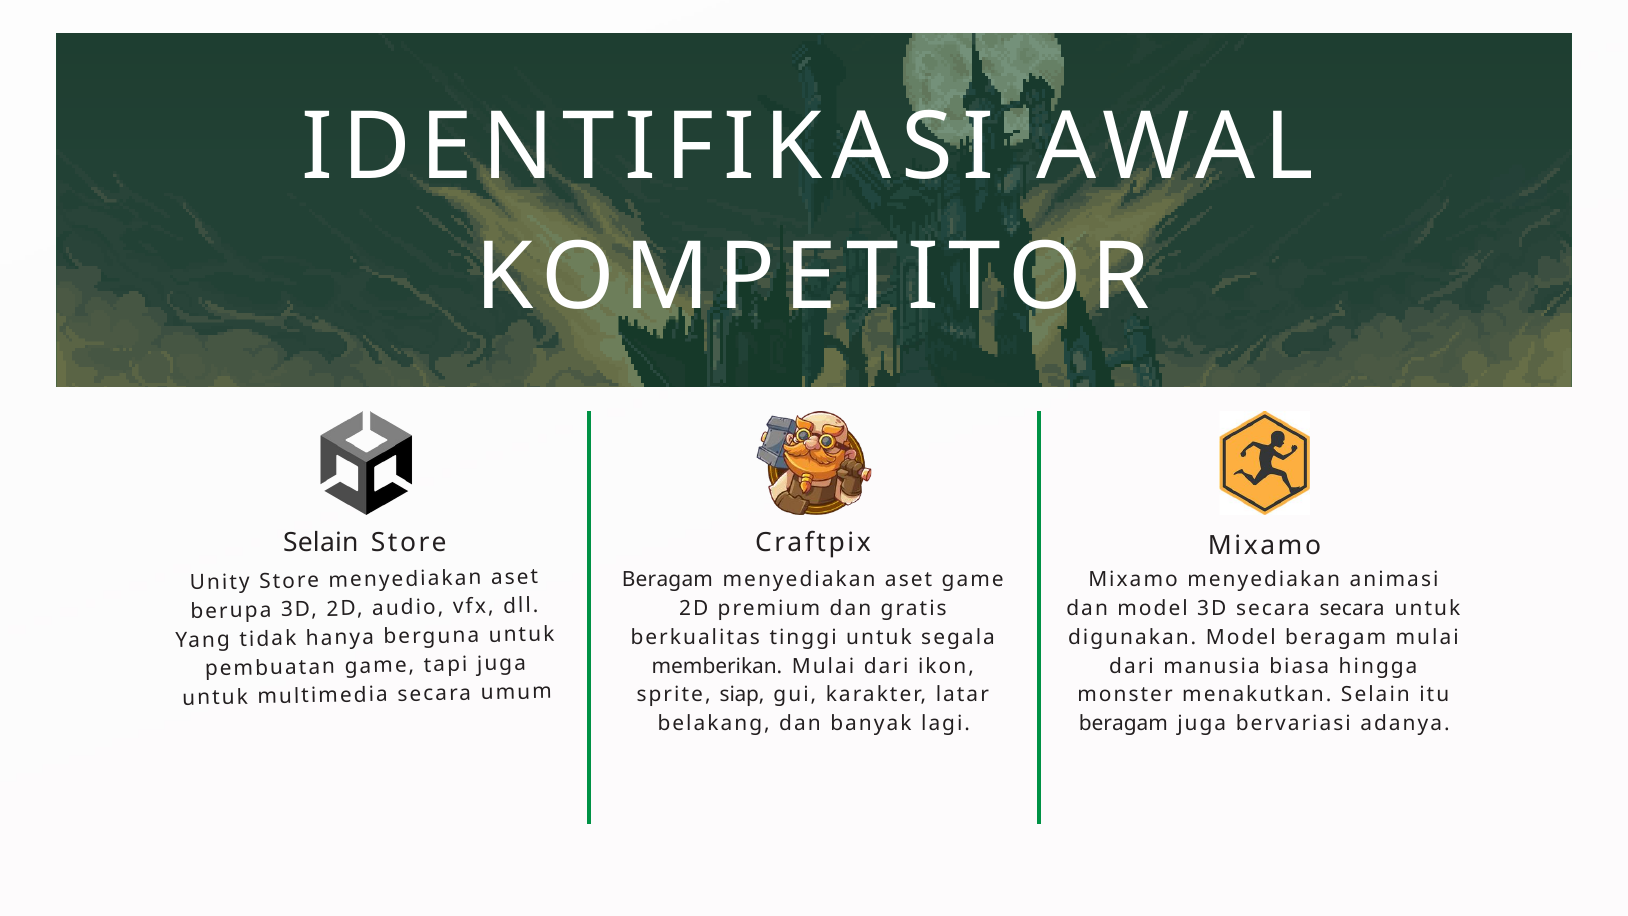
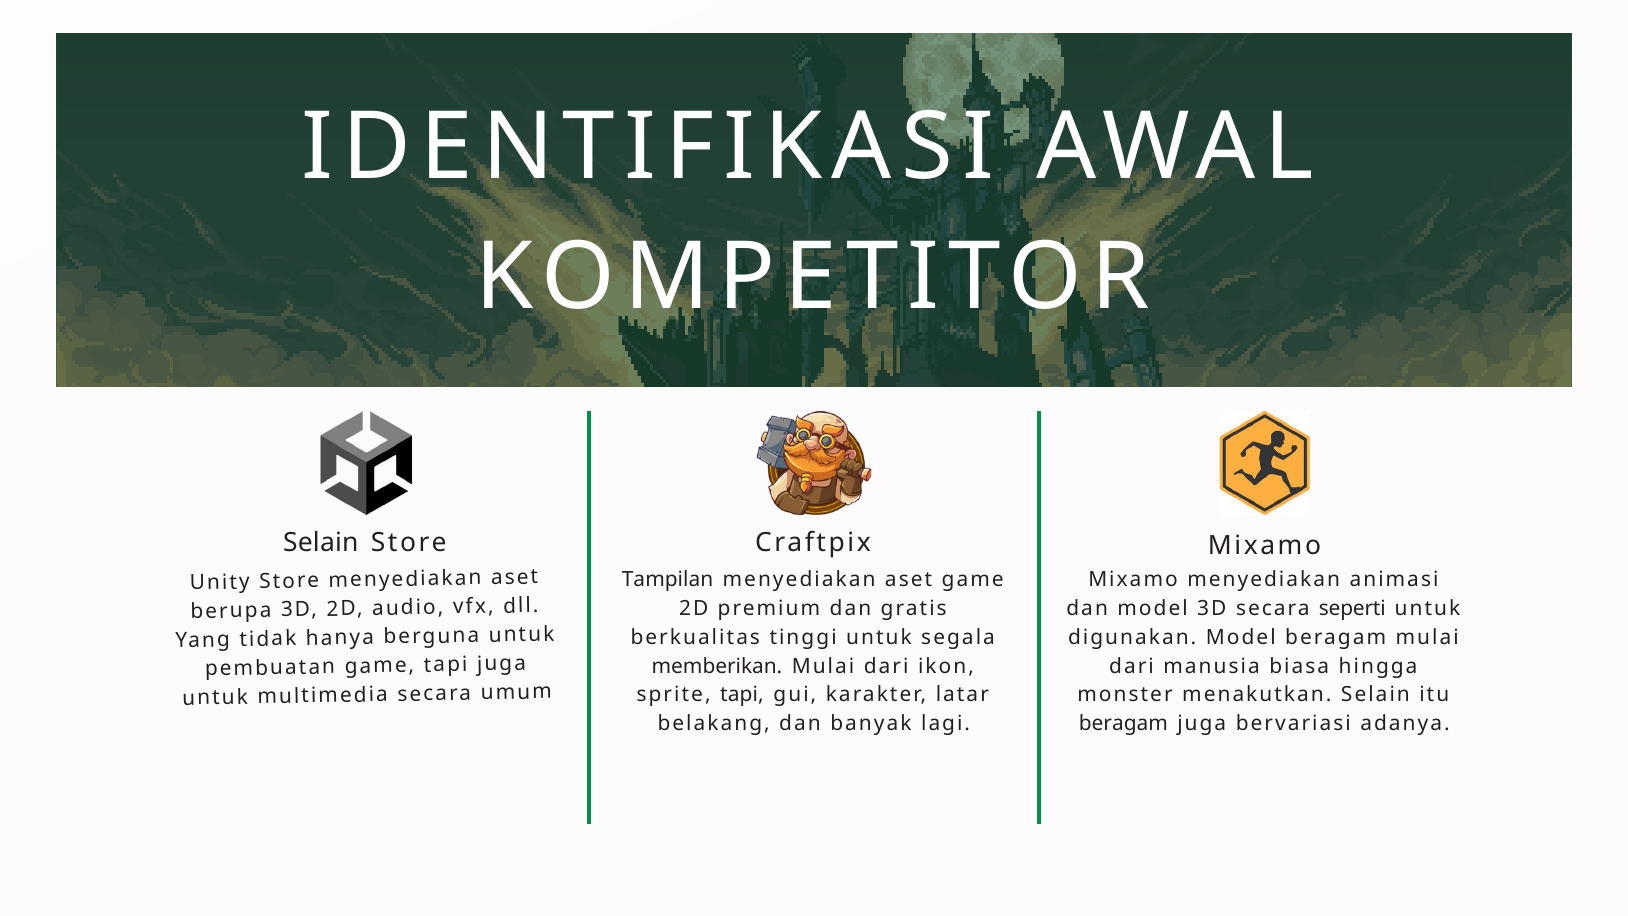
Beragam at (667, 580): Beragam -> Tampilan
secara secara: secara -> seperti
sprite siap: siap -> tapi
